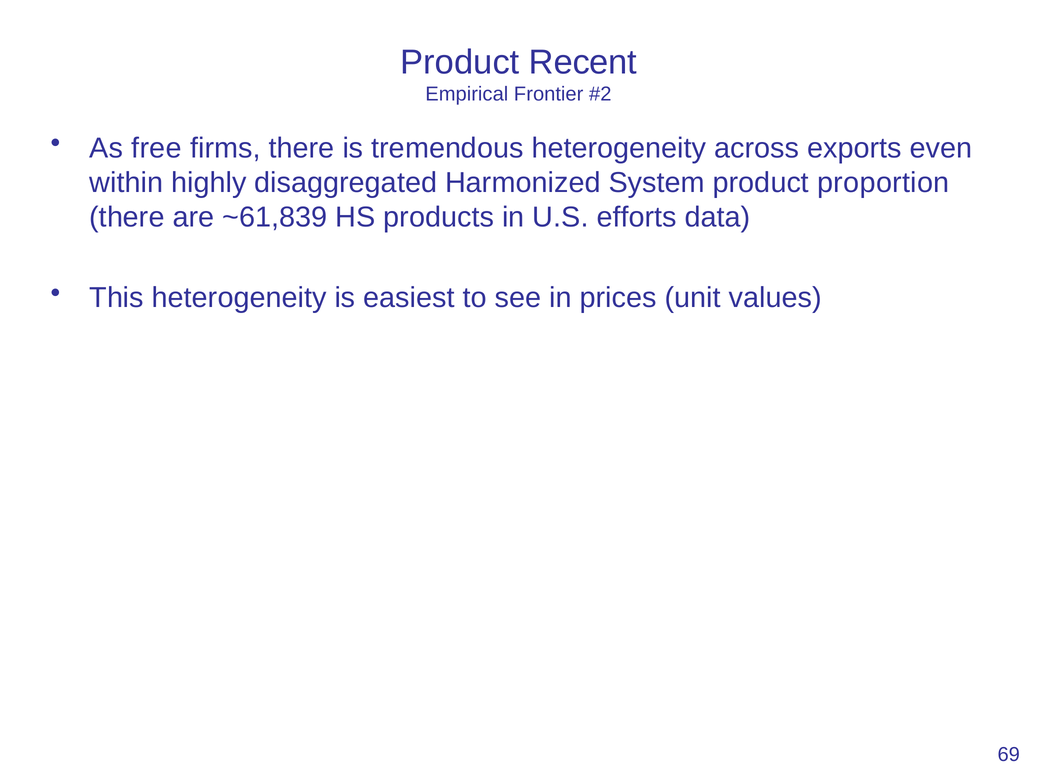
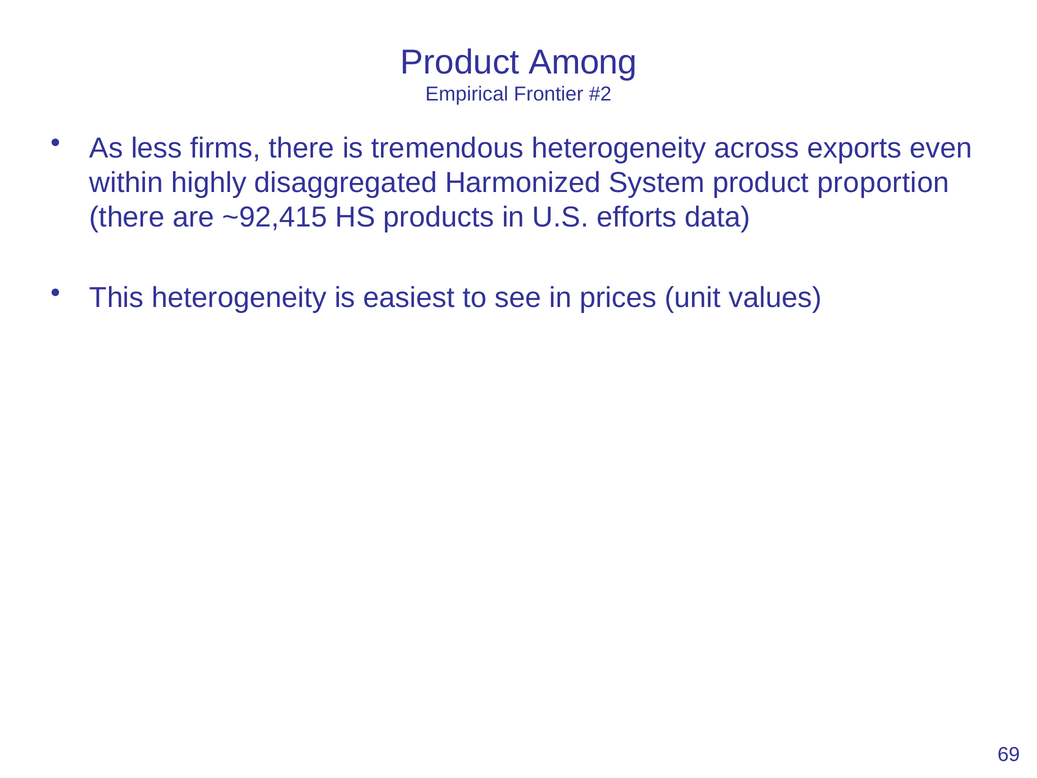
Recent: Recent -> Among
free: free -> less
~61,839: ~61,839 -> ~92,415
